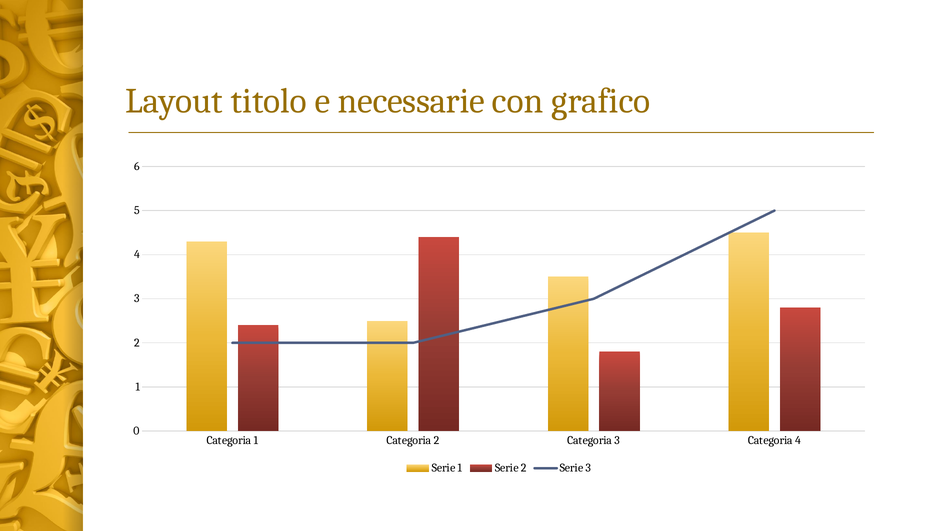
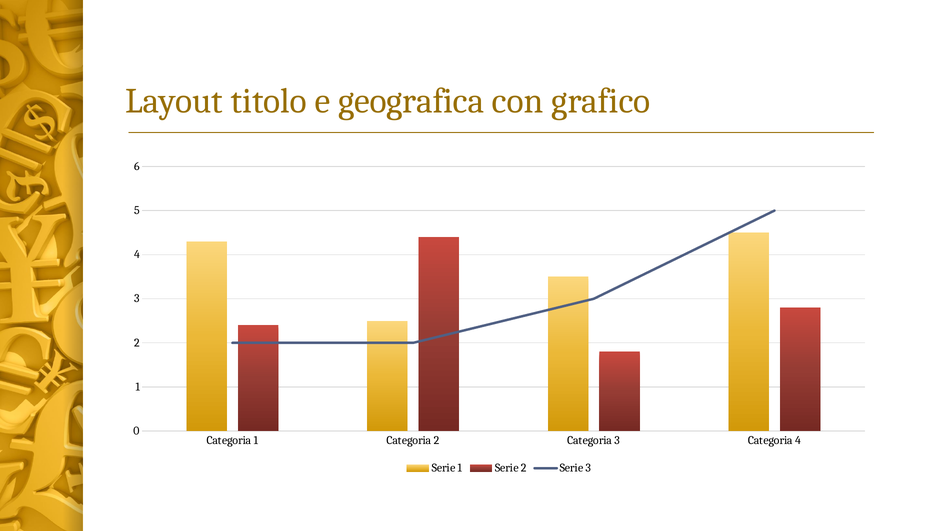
necessarie: necessarie -> geografica
